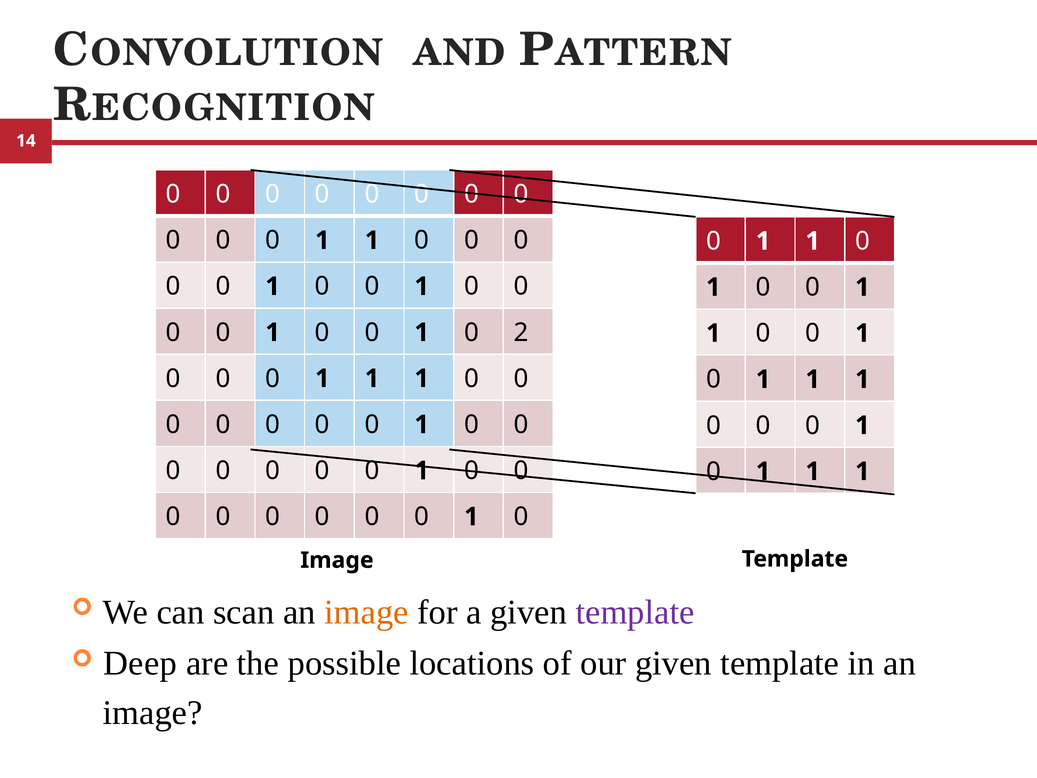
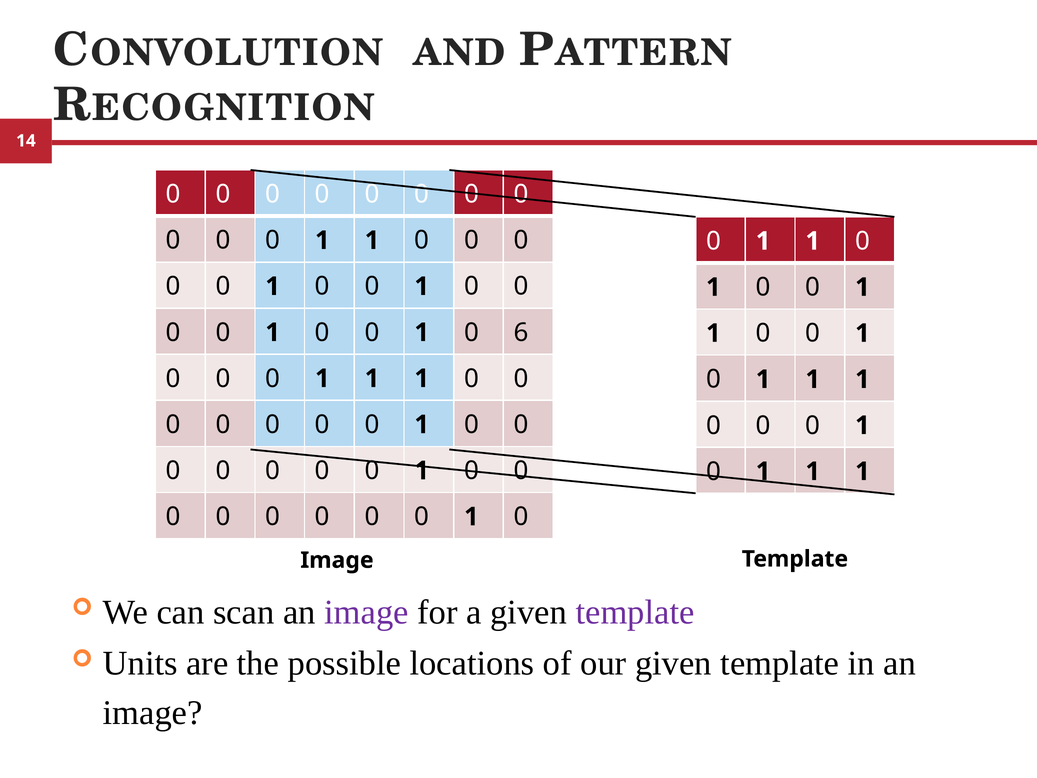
2: 2 -> 6
image at (367, 612) colour: orange -> purple
Deep: Deep -> Units
